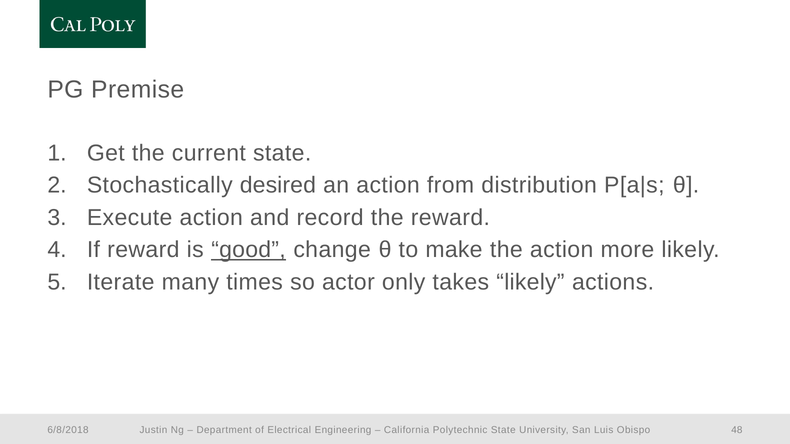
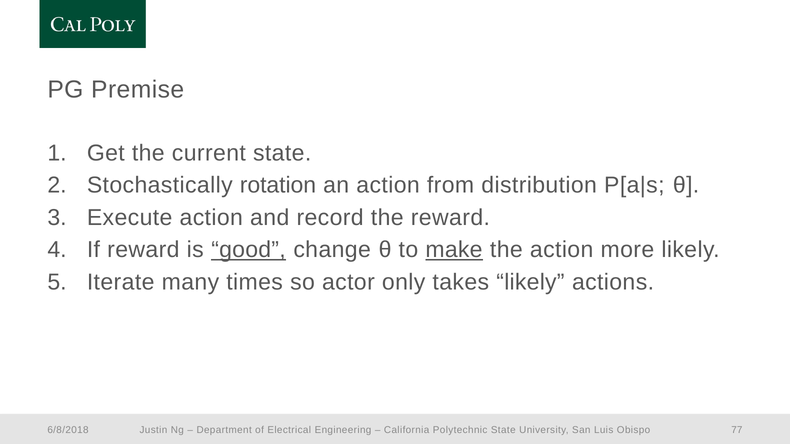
desired: desired -> rotation
make underline: none -> present
48: 48 -> 77
